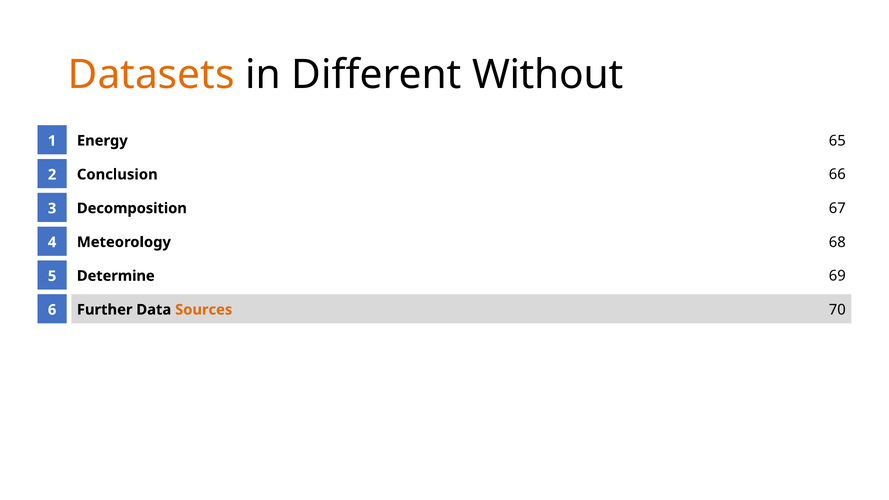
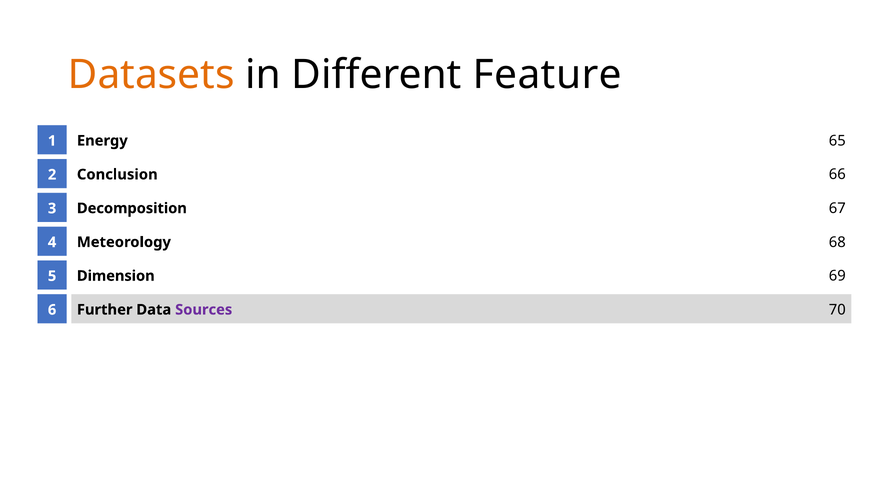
Without: Without -> Feature
Determine: Determine -> Dimension
Sources colour: orange -> purple
